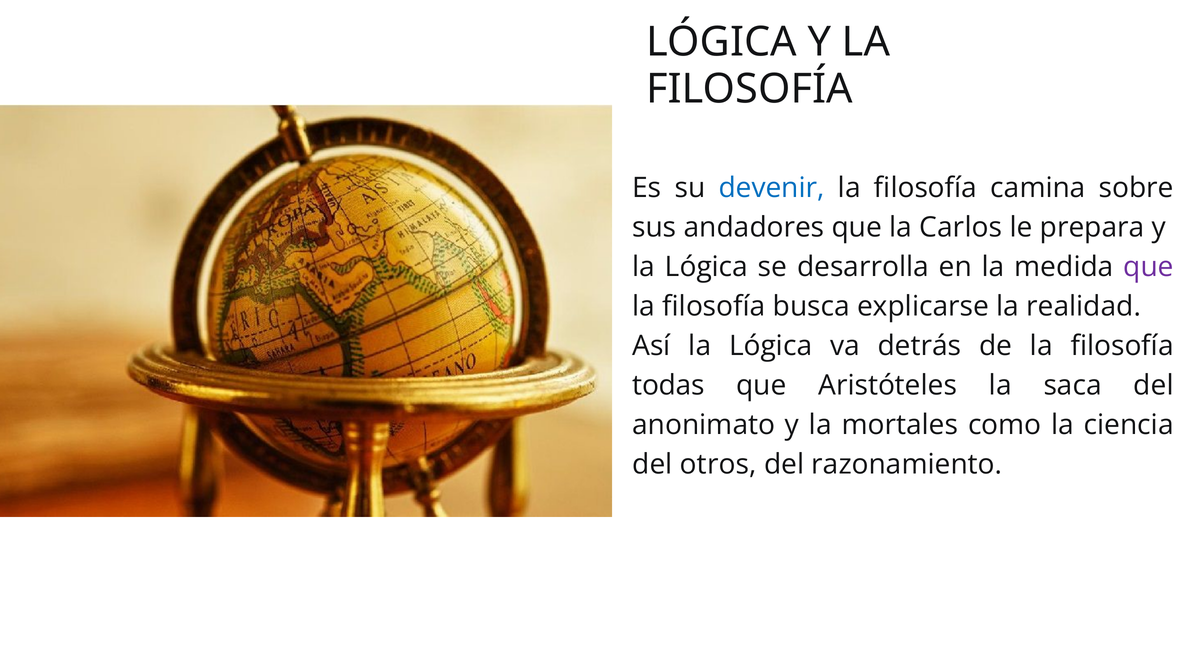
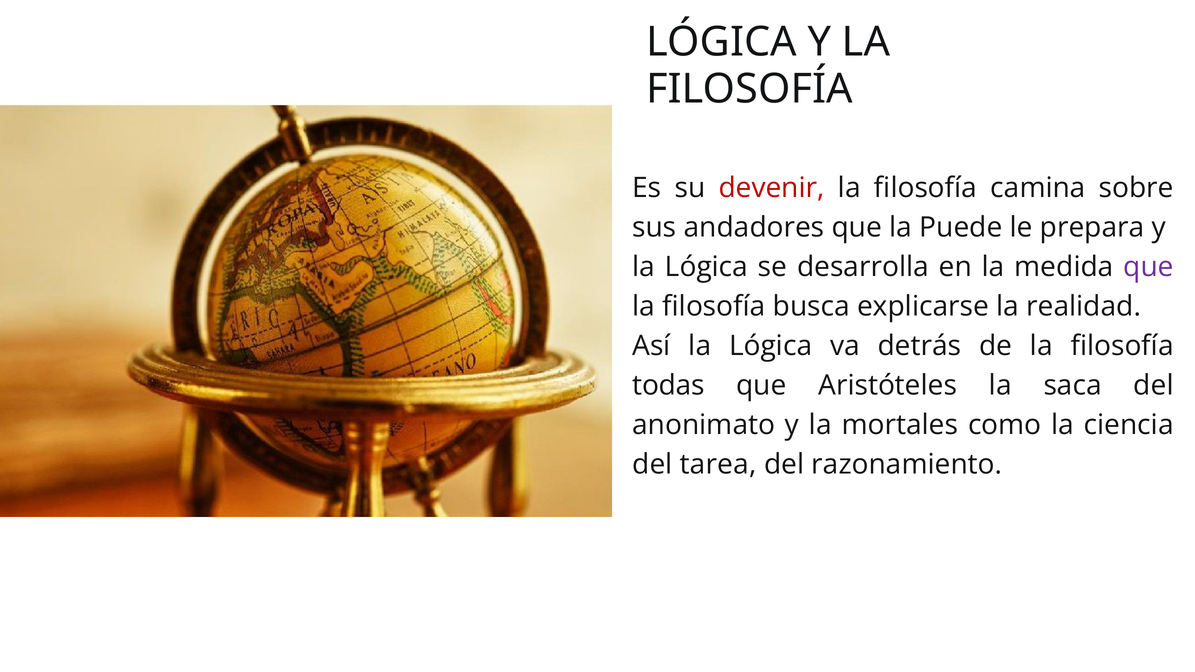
devenir colour: blue -> red
Carlos: Carlos -> Puede
otros: otros -> tarea
